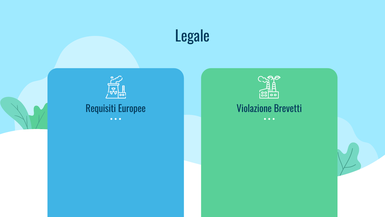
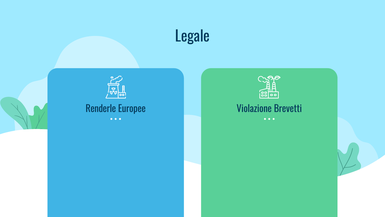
Requisiti: Requisiti -> Renderle
